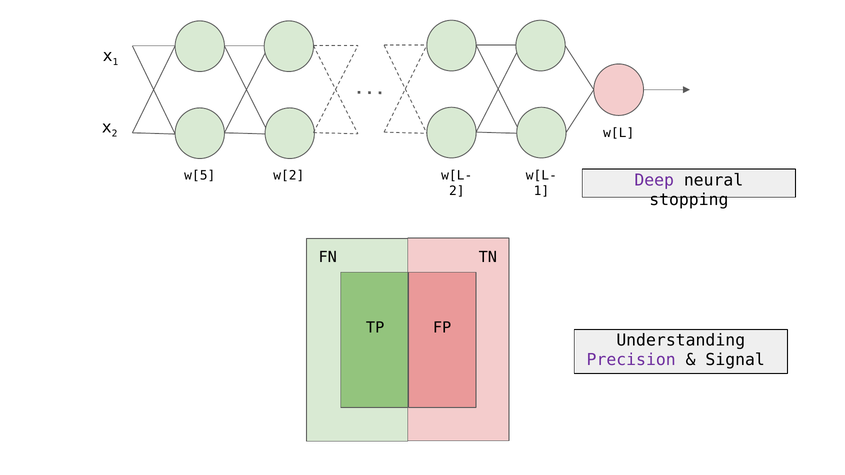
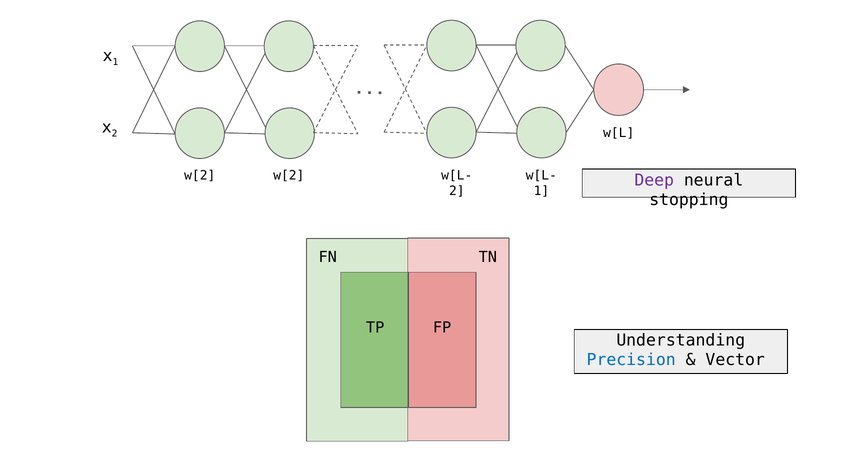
w[5 at (200, 176): w[5 -> w[2
Precision colour: purple -> blue
Signal: Signal -> Vector
